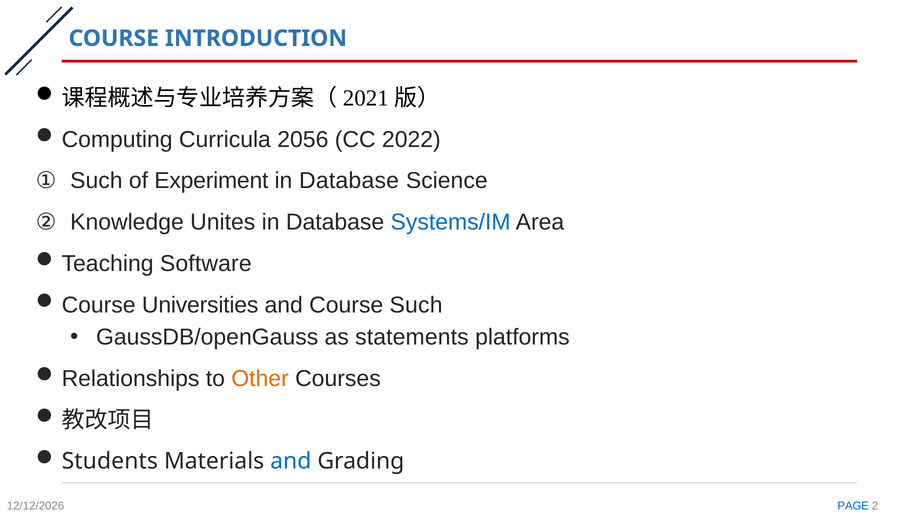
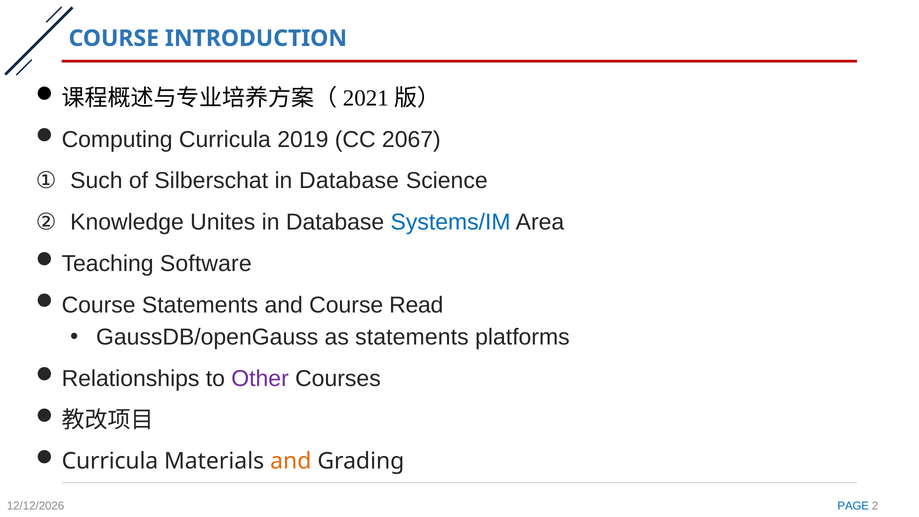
2056: 2056 -> 2019
2022: 2022 -> 2067
Experiment: Experiment -> Silberschat
Universities at (200, 305): Universities -> Statements
Course Such: Such -> Read
Other colour: orange -> purple
Students at (110, 461): Students -> Curricula
and at (291, 461) colour: blue -> orange
